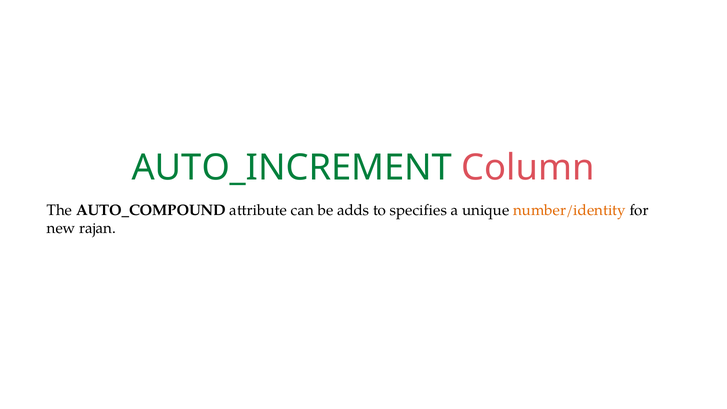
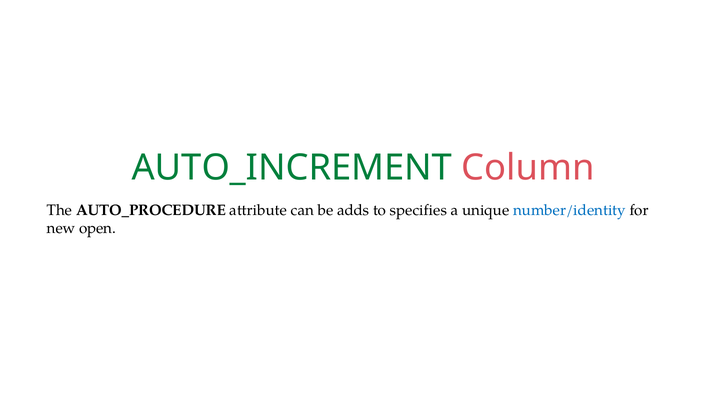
AUTO_COMPOUND: AUTO_COMPOUND -> AUTO_PROCEDURE
number/identity colour: orange -> blue
rajan: rajan -> open
